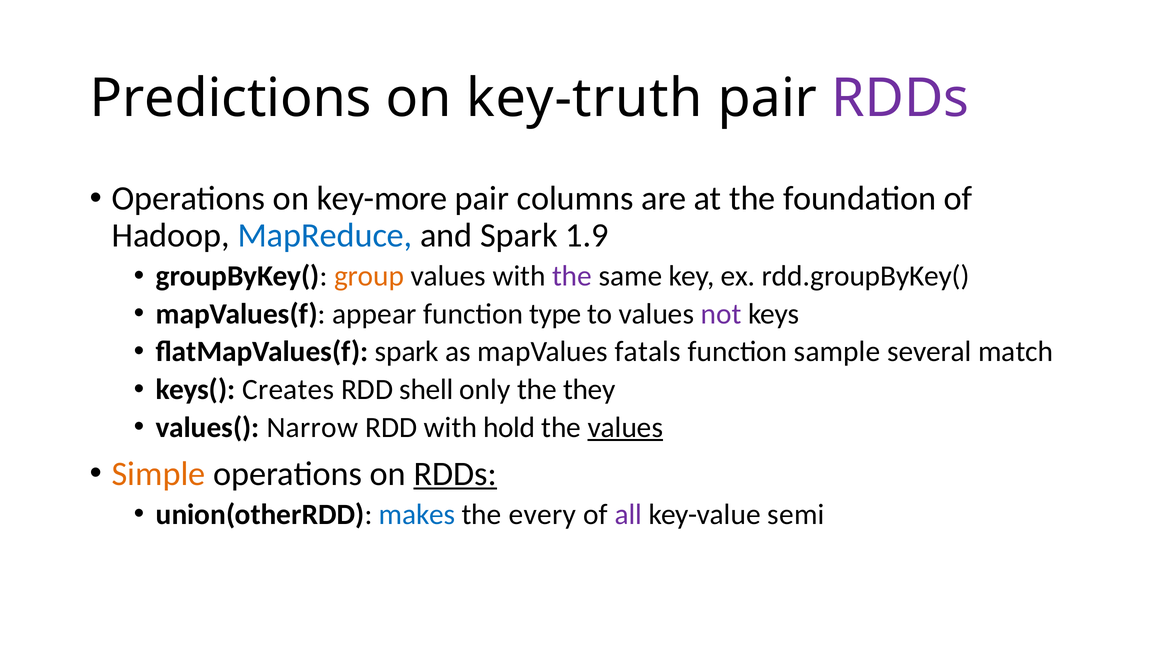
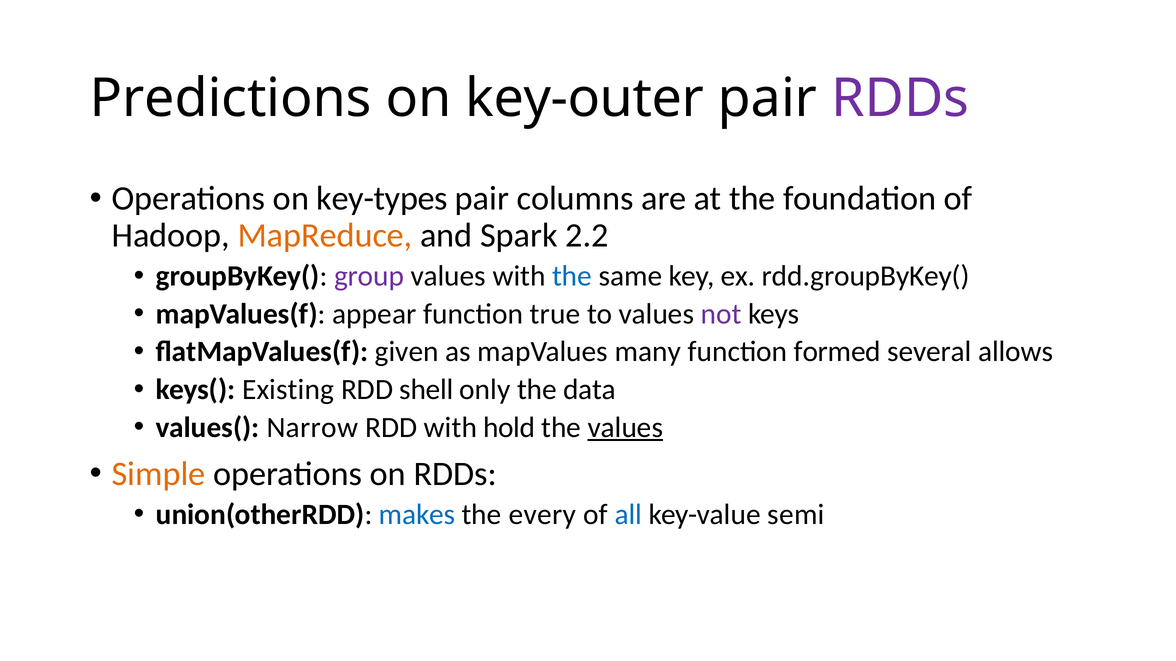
key-truth: key-truth -> key-outer
key-more: key-more -> key-types
MapReduce colour: blue -> orange
1.9: 1.9 -> 2.2
group colour: orange -> purple
the at (572, 276) colour: purple -> blue
type: type -> true
flatMapValues(f spark: spark -> given
fatals: fatals -> many
sample: sample -> formed
match: match -> allows
Creates: Creates -> Existing
they: they -> data
RDDs at (455, 474) underline: present -> none
all colour: purple -> blue
